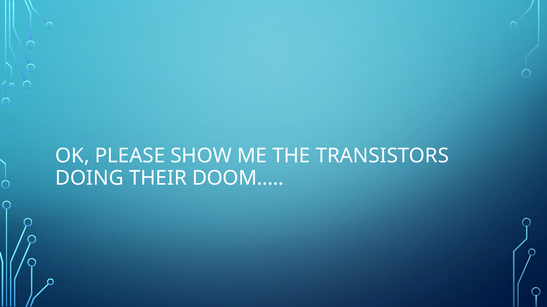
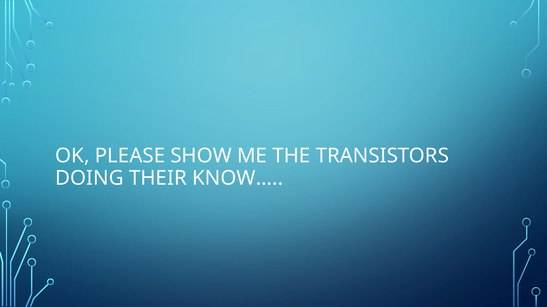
DOOM…: DOOM… -> KNOW…
